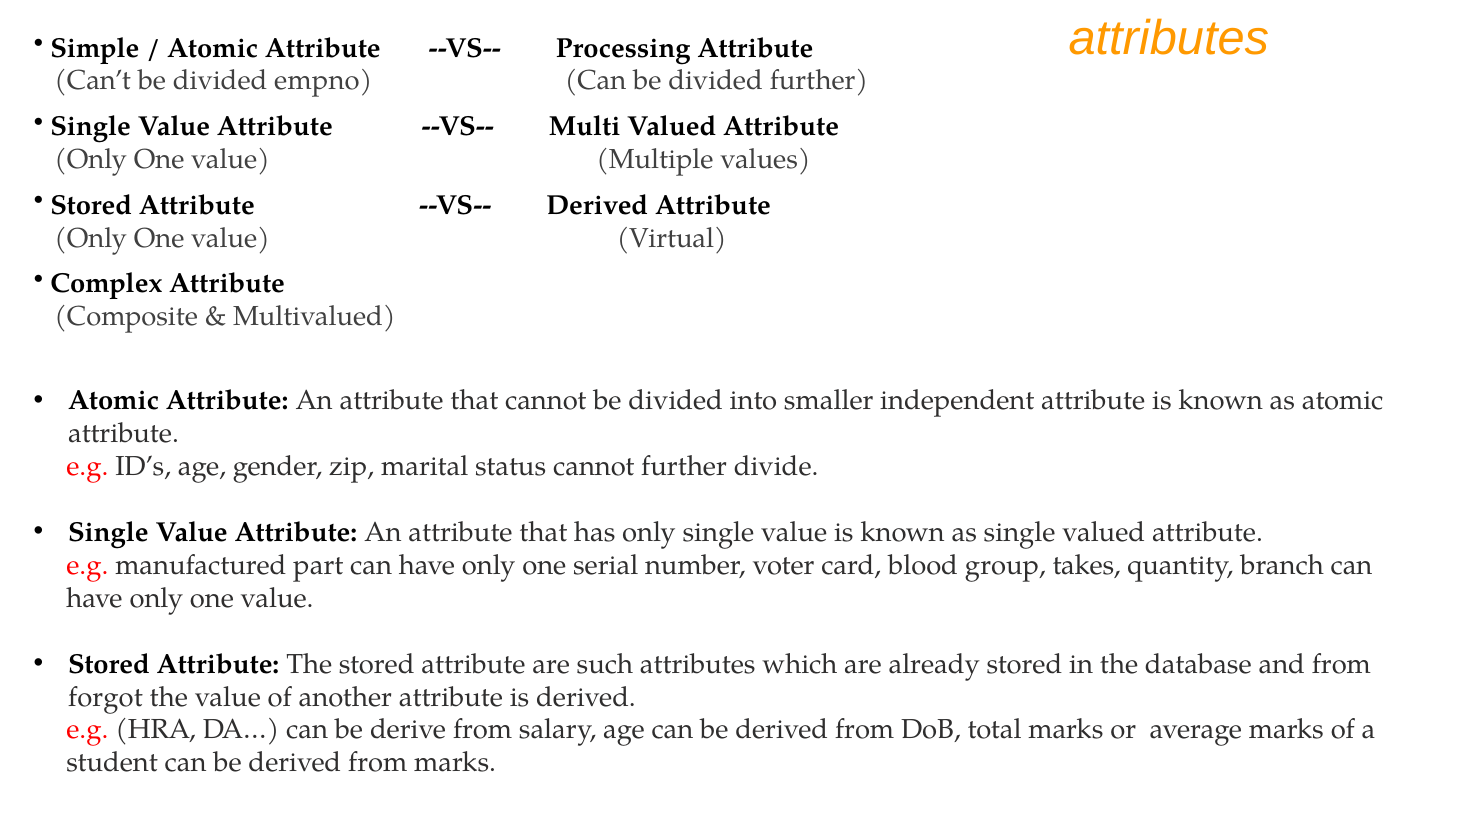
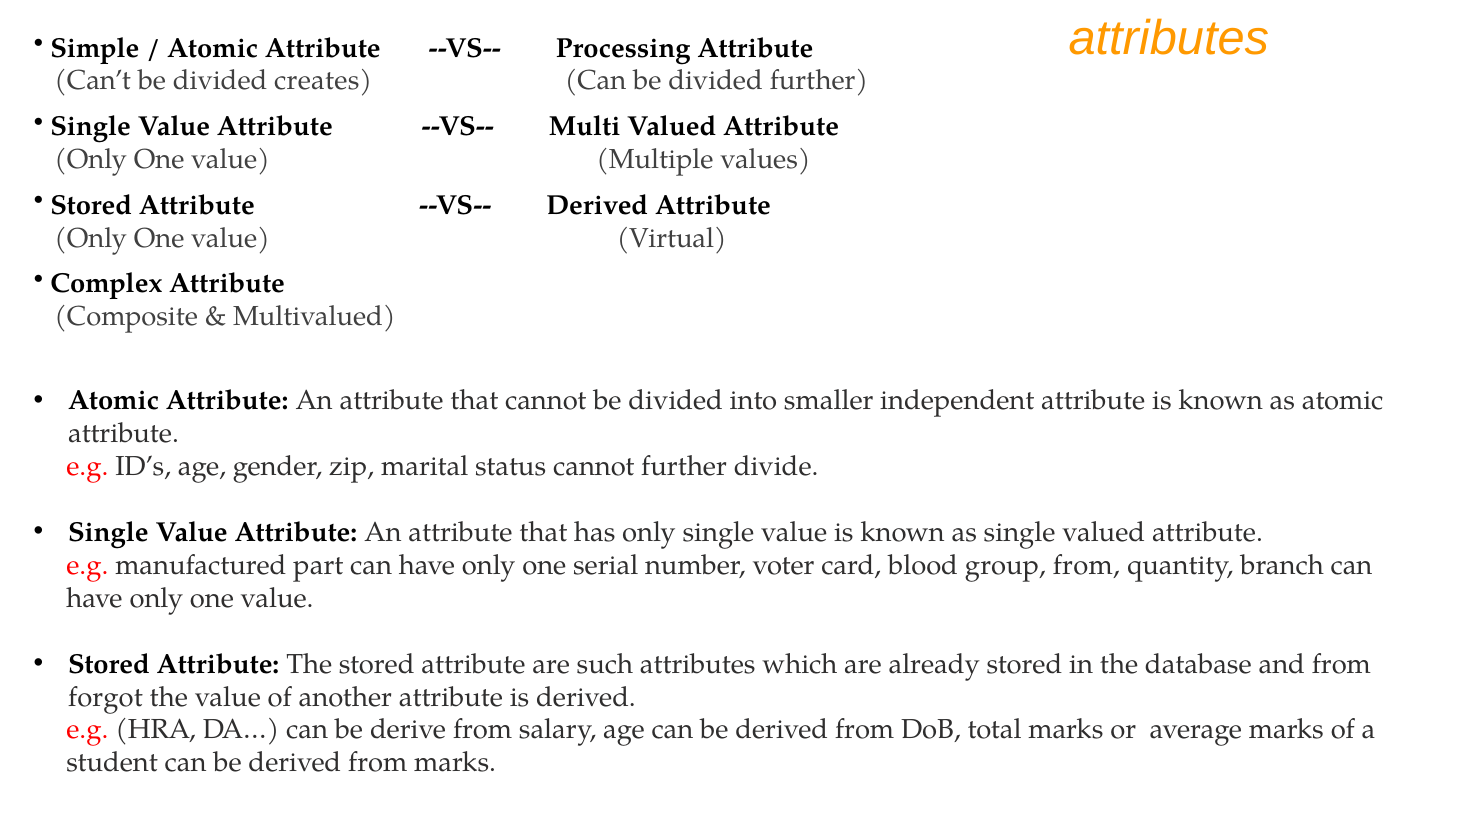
empno: empno -> creates
group takes: takes -> from
